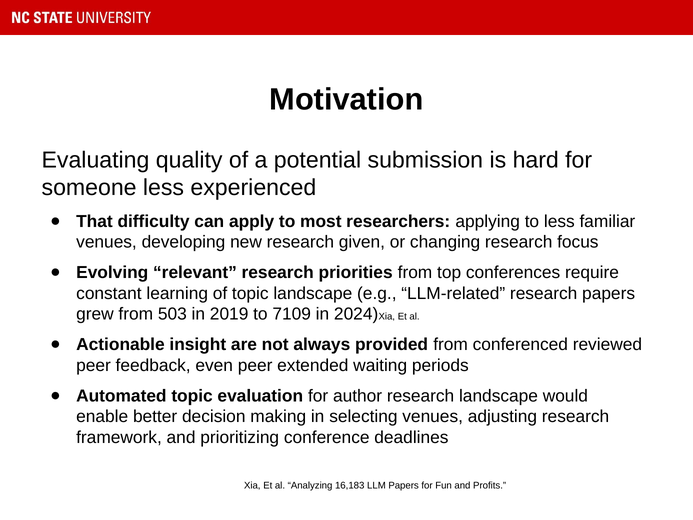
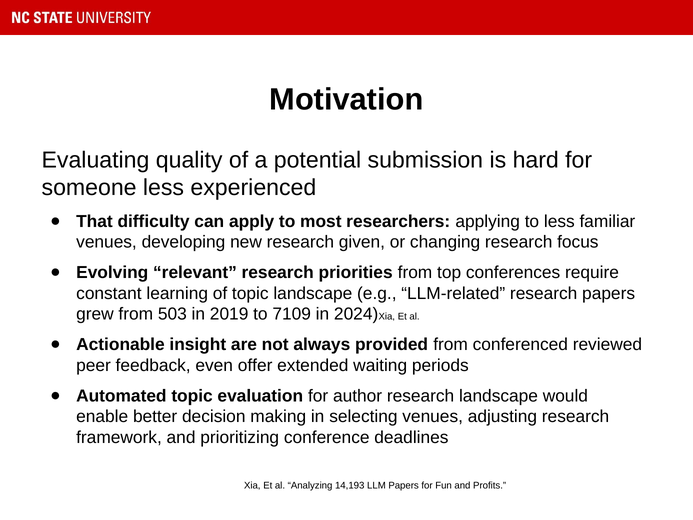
even peer: peer -> offer
16,183: 16,183 -> 14,193
